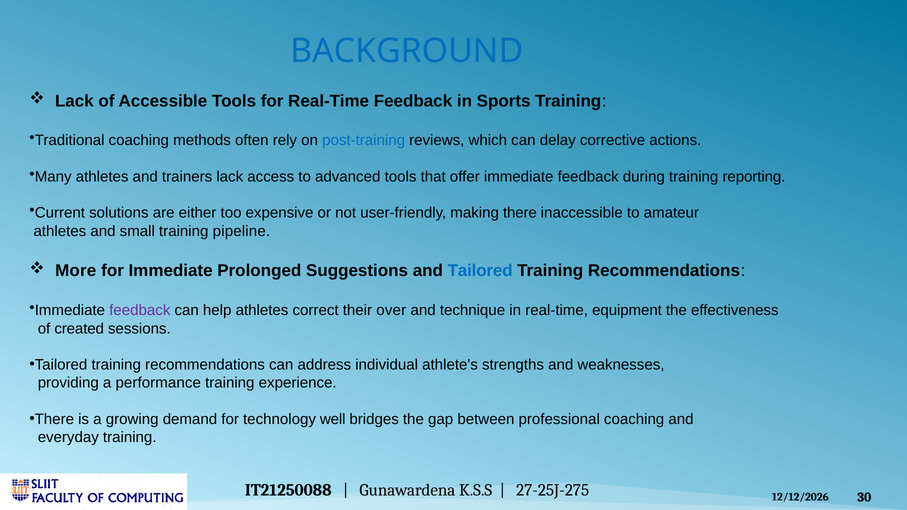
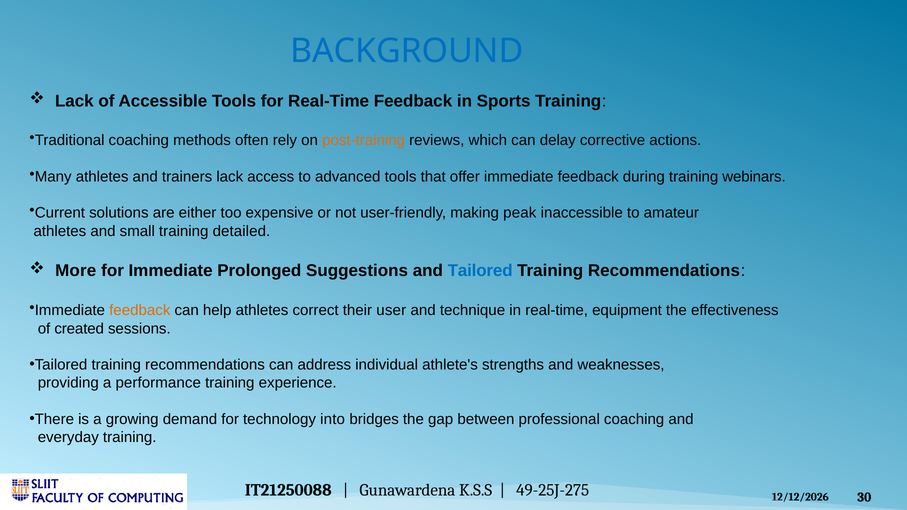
post-training colour: blue -> orange
reporting: reporting -> webinars
making there: there -> peak
pipeline: pipeline -> detailed
feedback at (140, 311) colour: purple -> orange
over: over -> user
well: well -> into
27-25J-275: 27-25J-275 -> 49-25J-275
